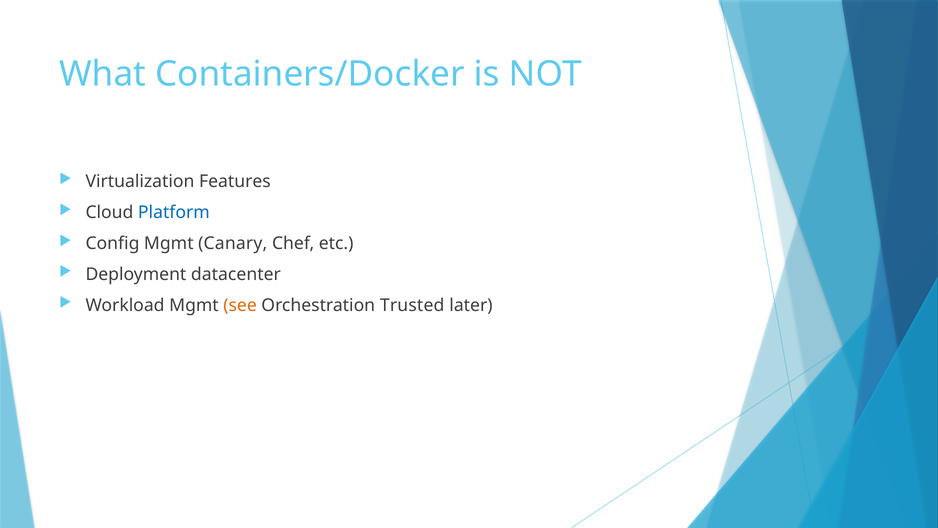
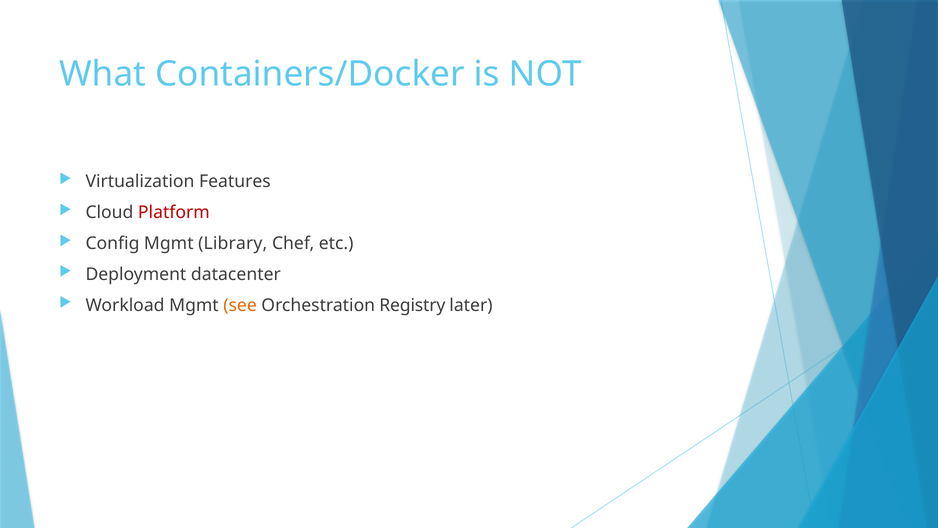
Platform colour: blue -> red
Canary: Canary -> Library
Trusted: Trusted -> Registry
